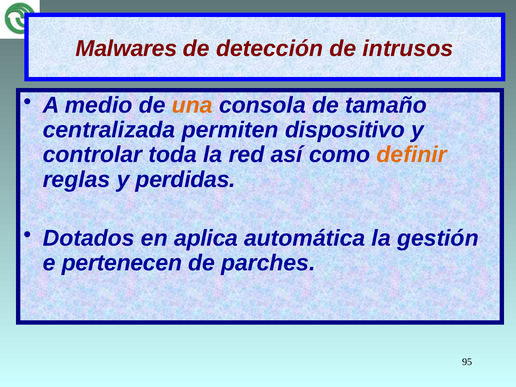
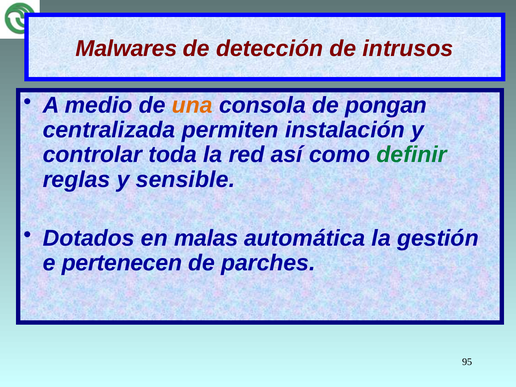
tamaño: tamaño -> pongan
dispositivo: dispositivo -> instalación
definir colour: orange -> green
perdidas: perdidas -> sensible
aplica: aplica -> malas
